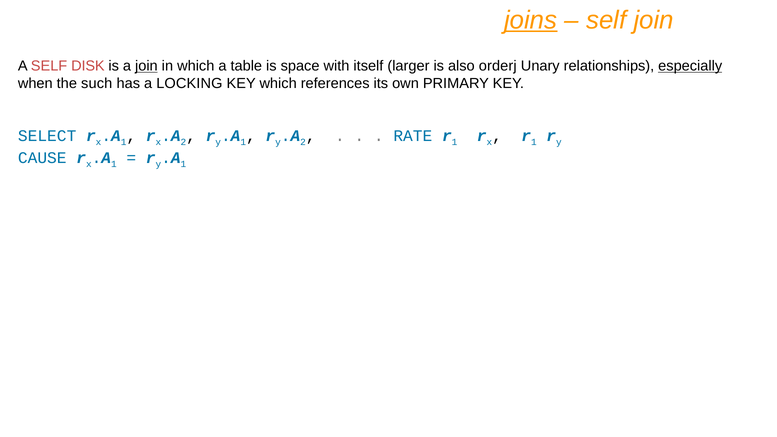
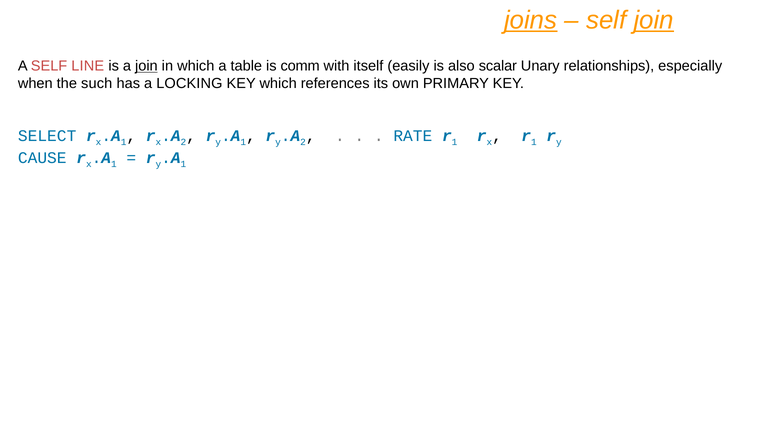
join at (654, 20) underline: none -> present
DISK: DISK -> LINE
space: space -> comm
larger: larger -> easily
orderj: orderj -> scalar
especially underline: present -> none
